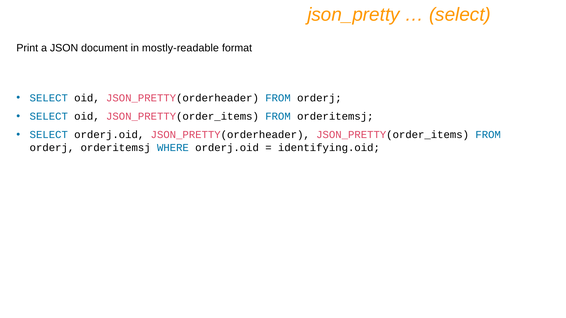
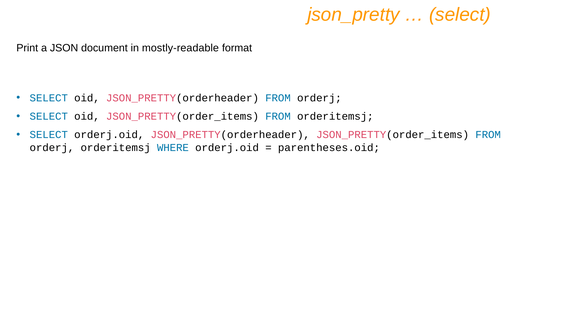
identifying.oid: identifying.oid -> parentheses.oid
